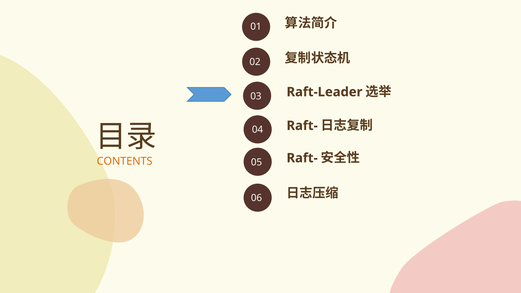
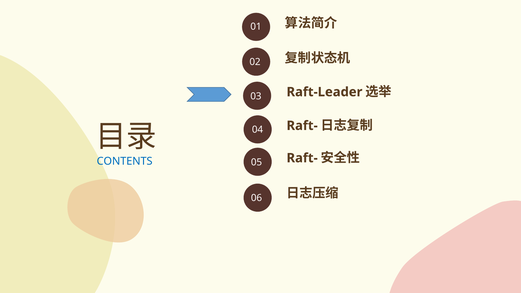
CONTENTS colour: orange -> blue
